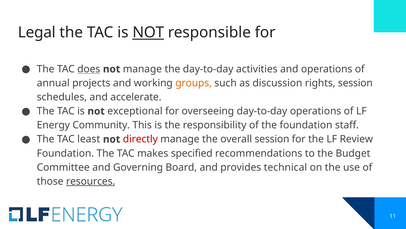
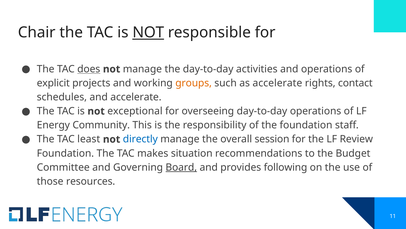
Legal: Legal -> Chair
annual: annual -> explicit
as discussion: discussion -> accelerate
rights session: session -> contact
directly colour: red -> blue
specified: specified -> situation
Board underline: none -> present
technical: technical -> following
resources underline: present -> none
